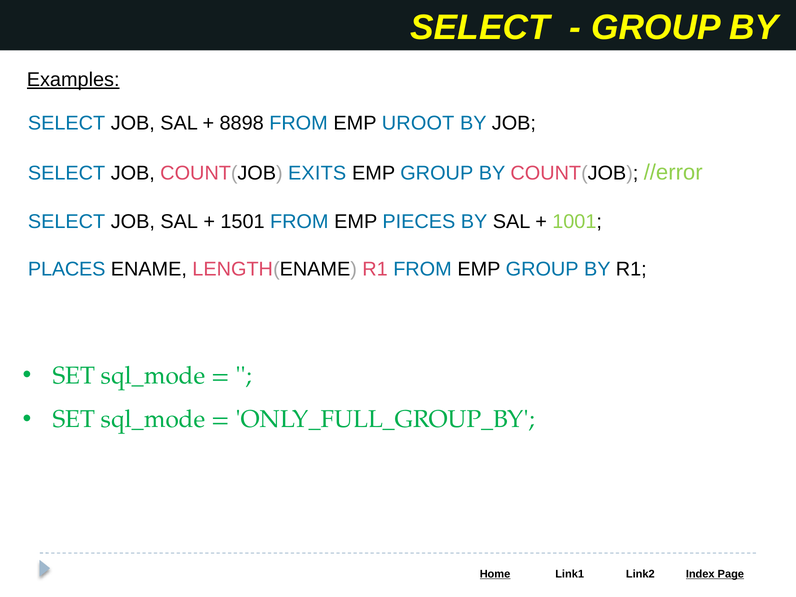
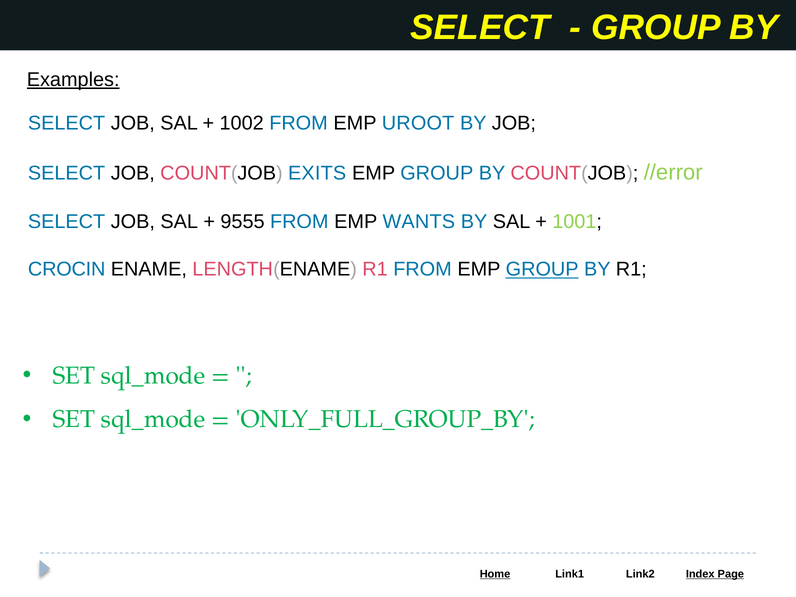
8898: 8898 -> 1002
1501: 1501 -> 9555
PIECES: PIECES -> WANTS
PLACES: PLACES -> CROCIN
GROUP at (542, 269) underline: none -> present
